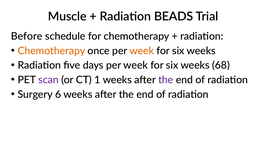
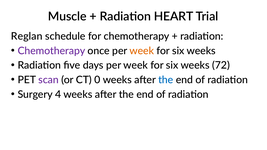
BEADS: BEADS -> HEART
Before: Before -> Reglan
Chemotherapy at (51, 51) colour: orange -> purple
68: 68 -> 72
1: 1 -> 0
the at (166, 80) colour: purple -> blue
6: 6 -> 4
